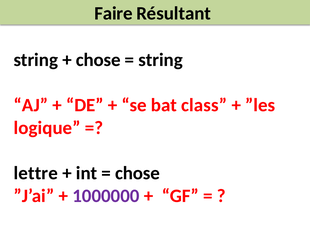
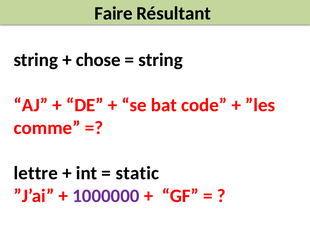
class: class -> code
logique: logique -> comme
chose at (138, 174): chose -> static
